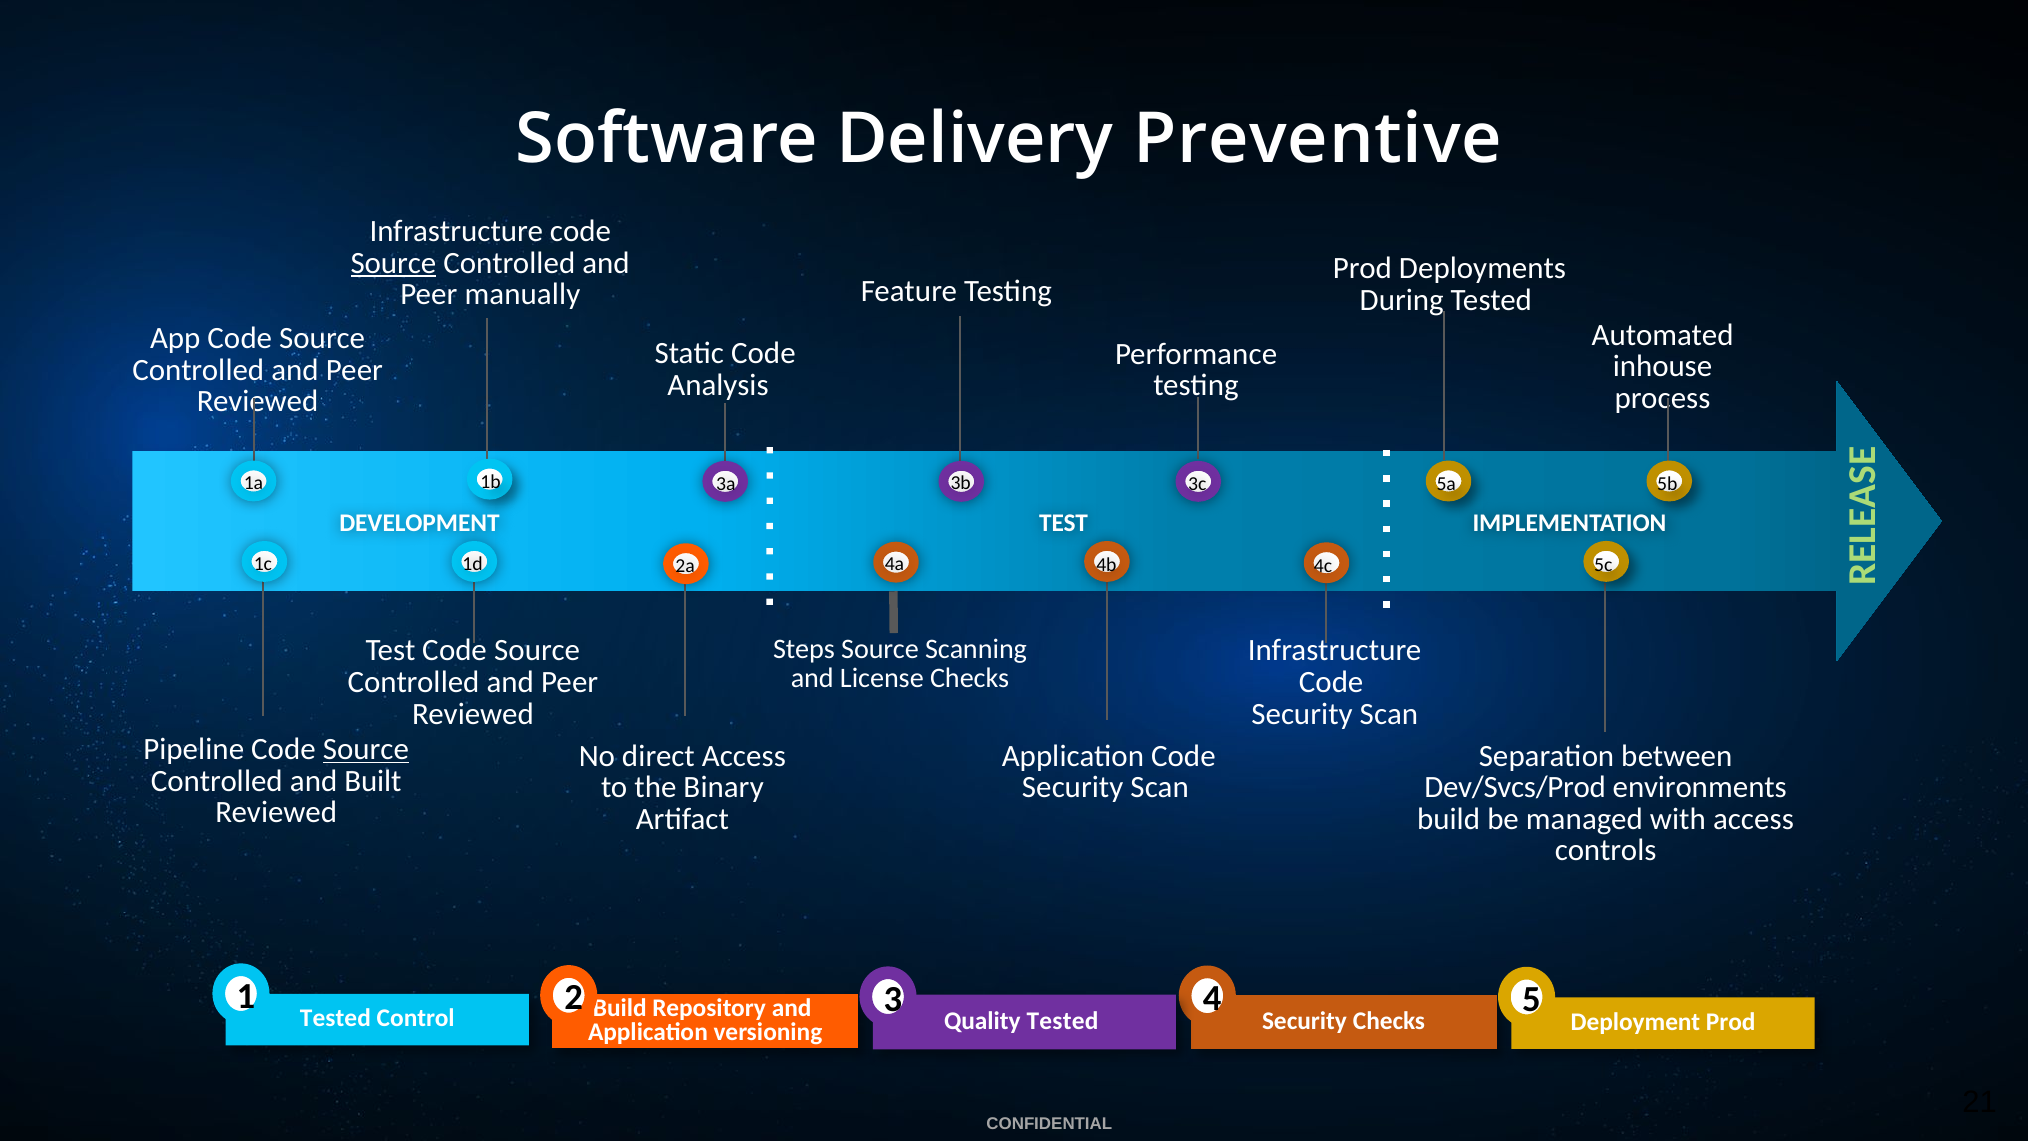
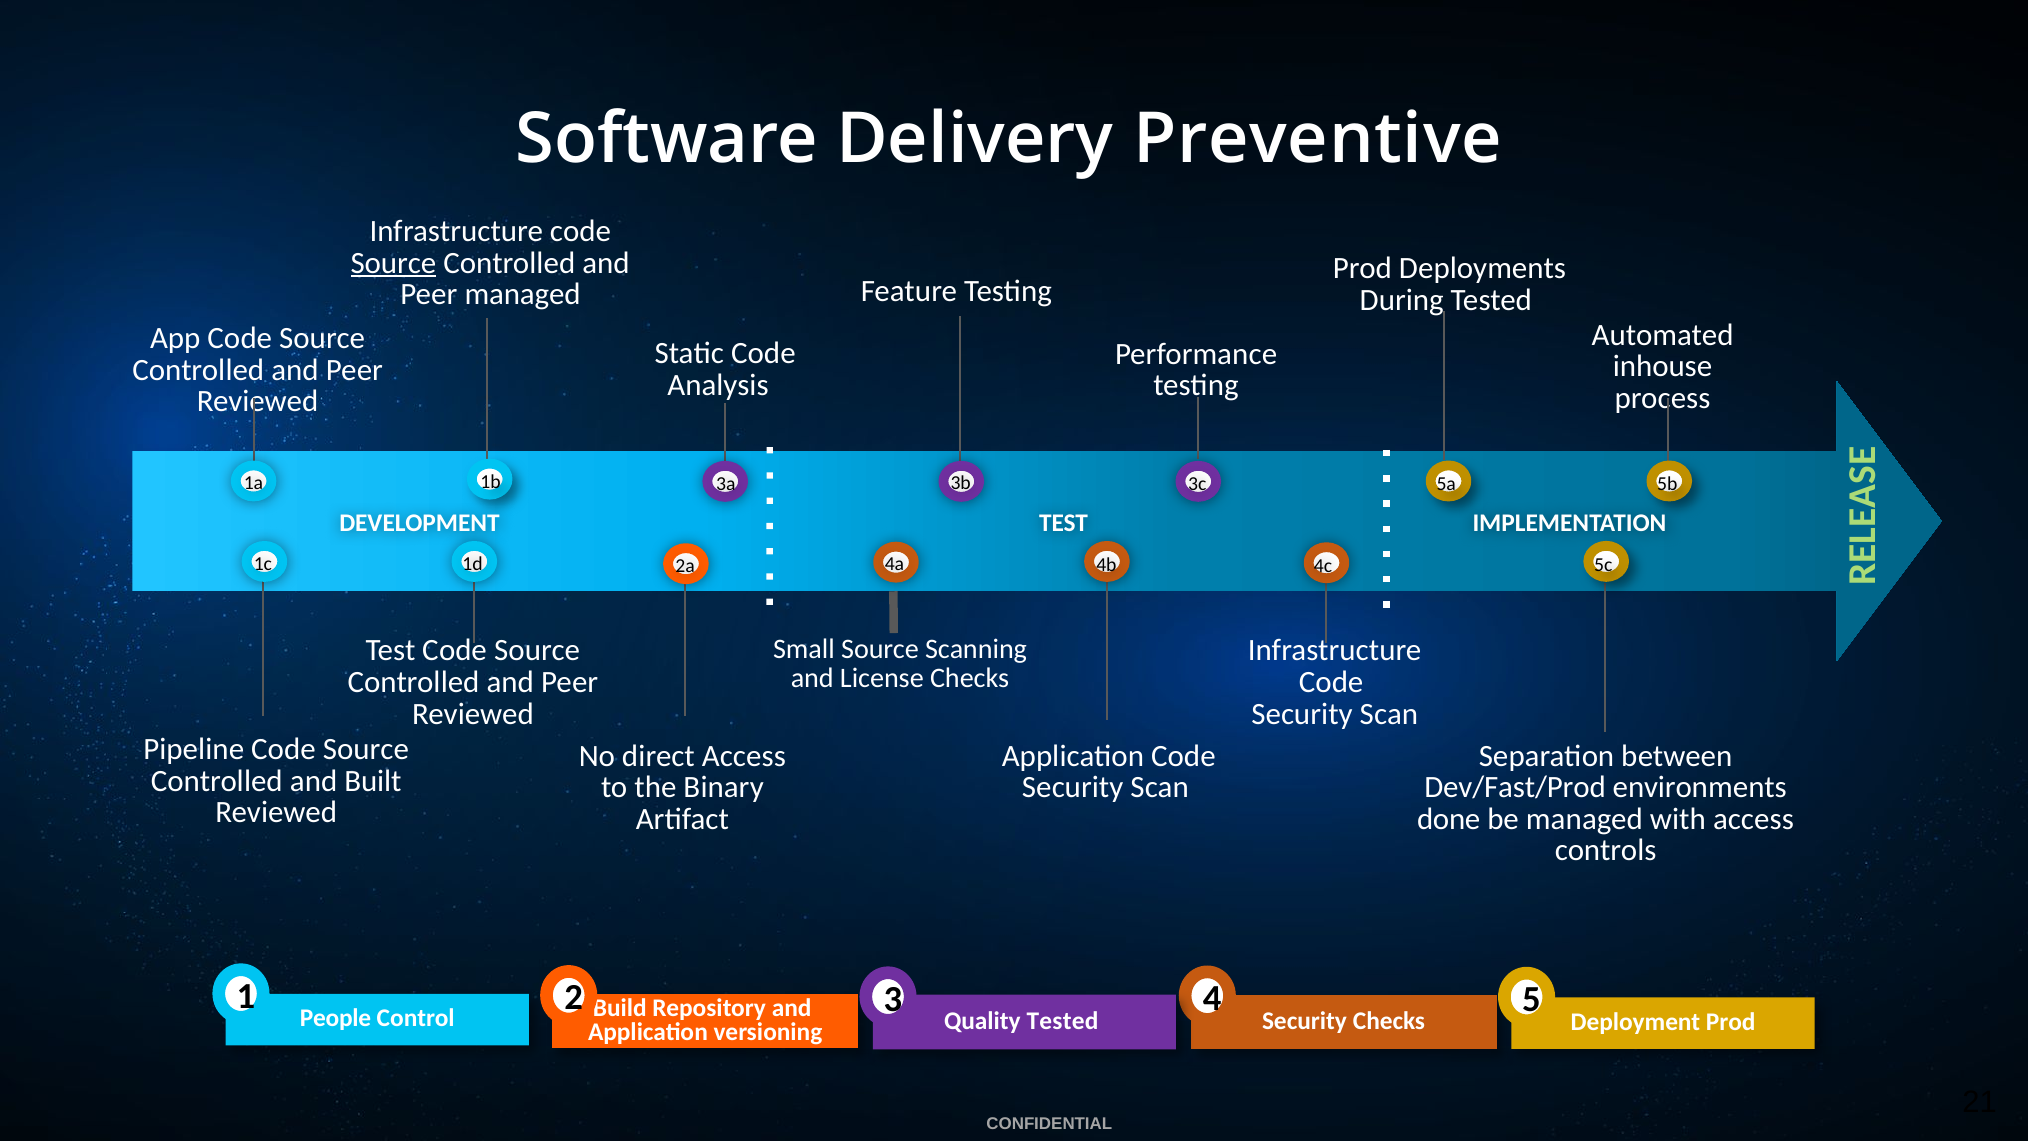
Peer manually: manually -> managed
Steps: Steps -> Small
Source at (366, 749) underline: present -> none
Dev/Svcs/Prod: Dev/Svcs/Prod -> Dev/Fast/Prod
build at (1449, 819): build -> done
Tested at (335, 1018): Tested -> People
